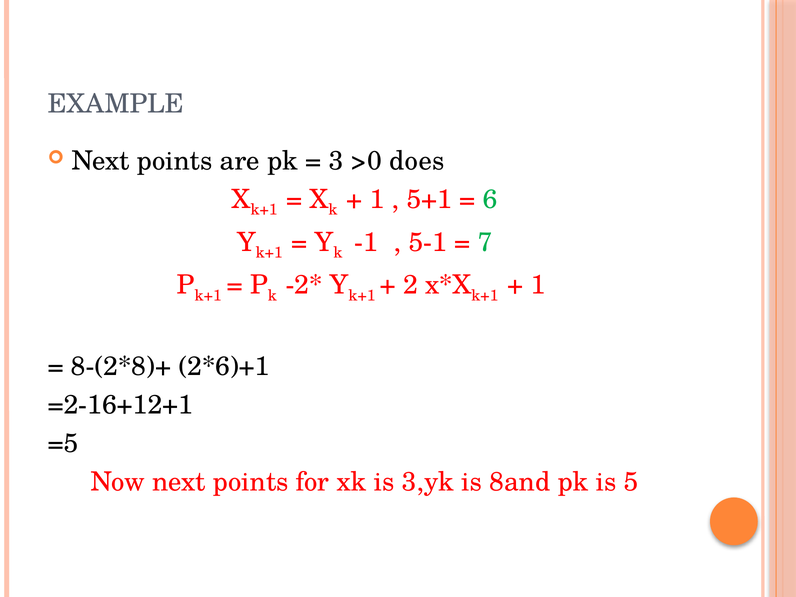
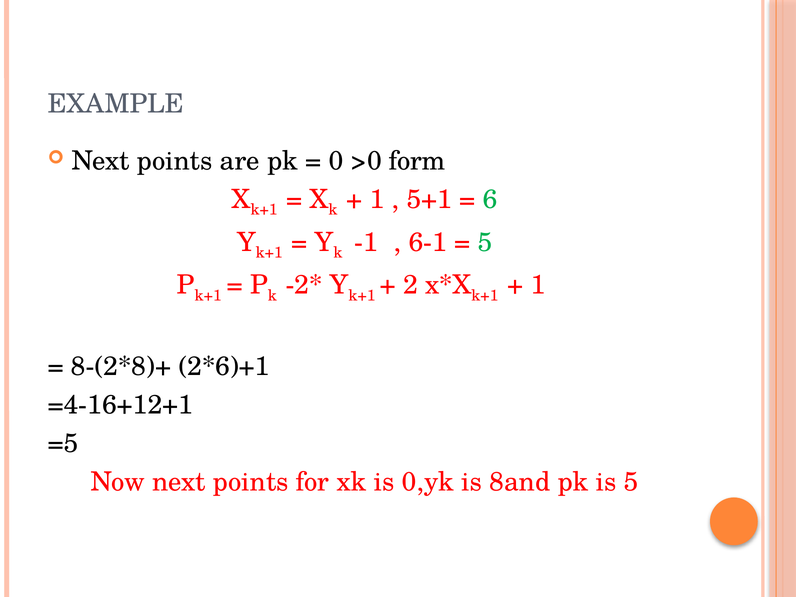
3: 3 -> 0
does: does -> form
5-1: 5-1 -> 6-1
7 at (485, 242): 7 -> 5
=2-16+12+1: =2-16+12+1 -> =4-16+12+1
3,yk: 3,yk -> 0,yk
